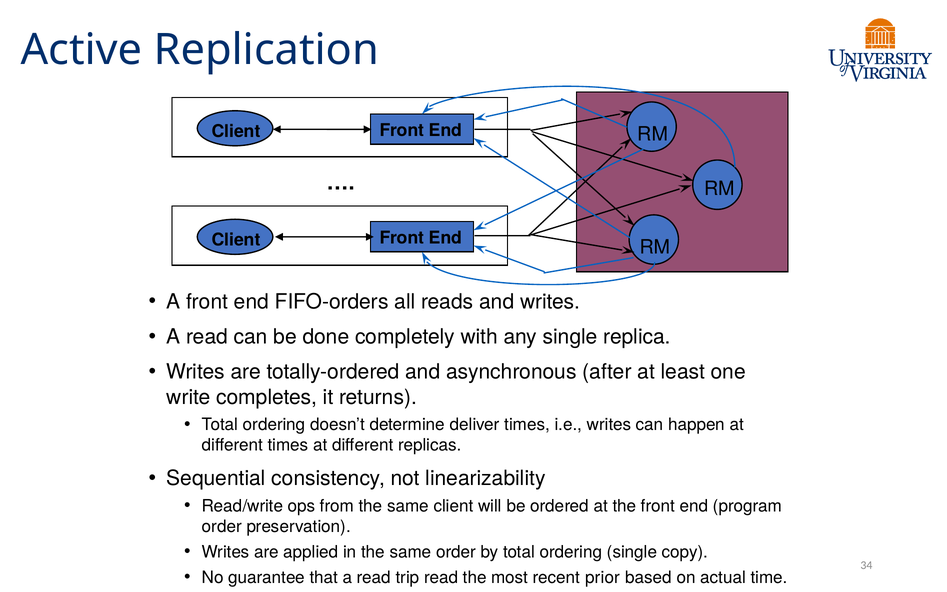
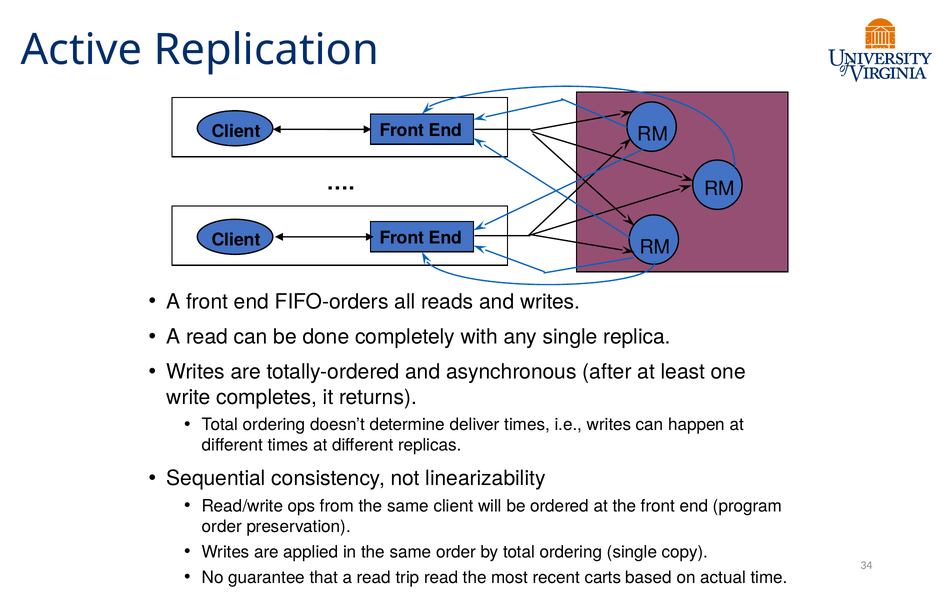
prior: prior -> carts
